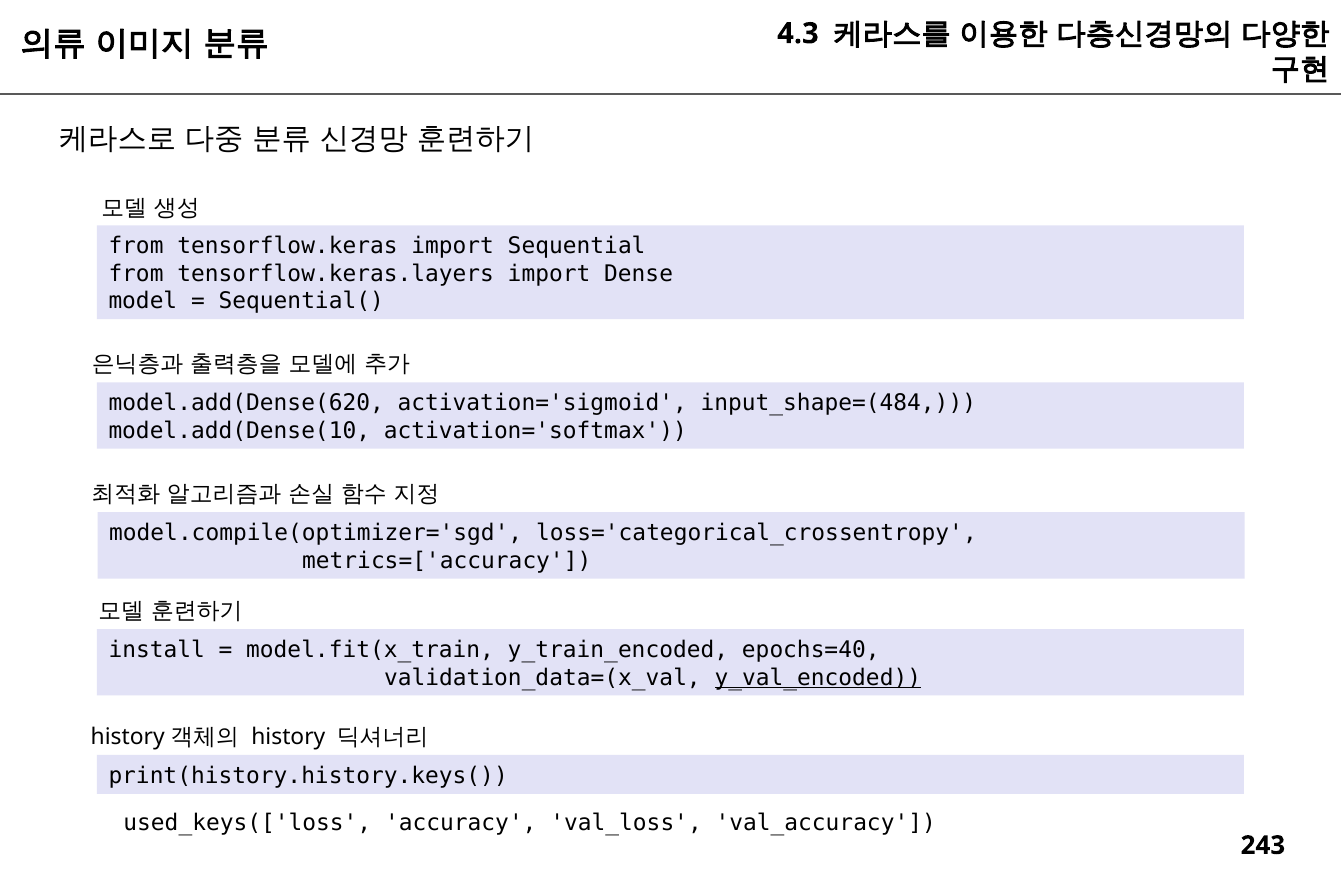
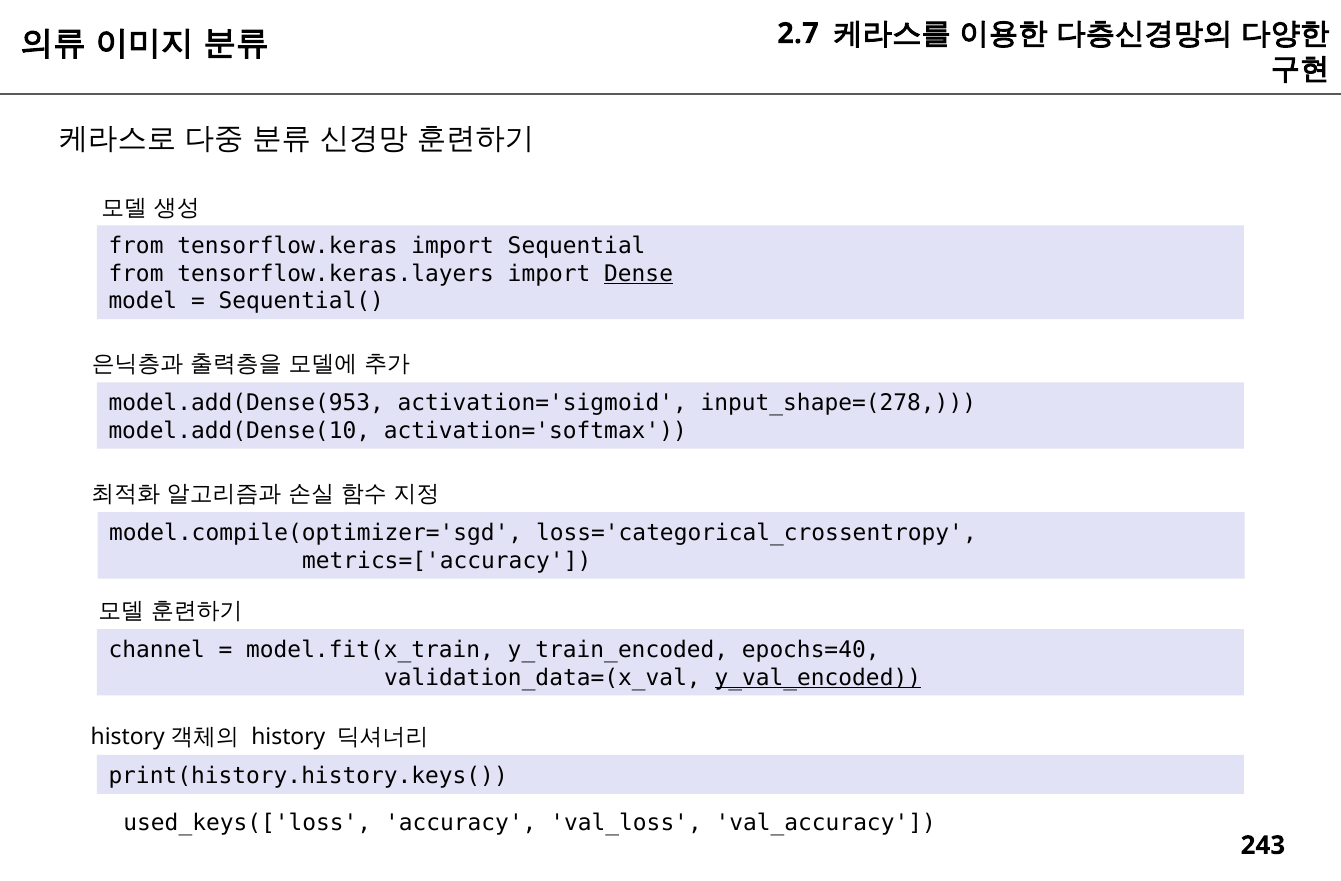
4.3: 4.3 -> 2.7
Dense underline: none -> present
model.add(Dense(620: model.add(Dense(620 -> model.add(Dense(953
input_shape=(484: input_shape=(484 -> input_shape=(278
install: install -> channel
